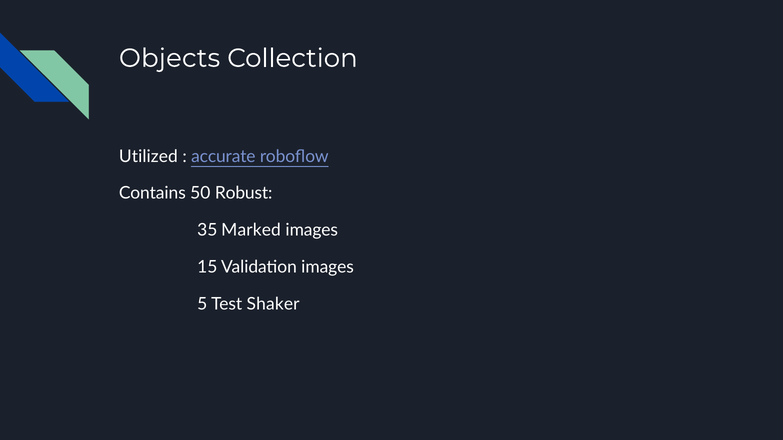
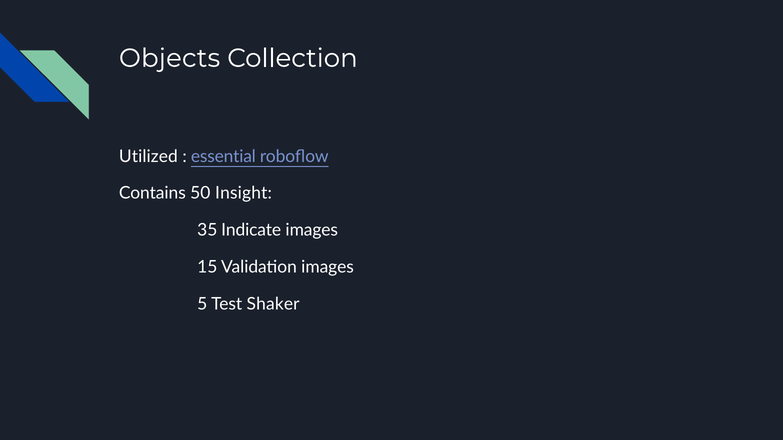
accurate: accurate -> essential
Robust: Robust -> Insight
Marked: Marked -> Indicate
